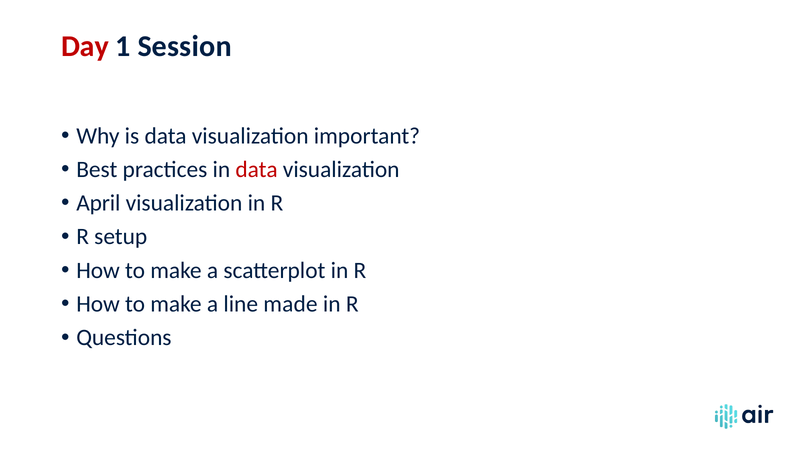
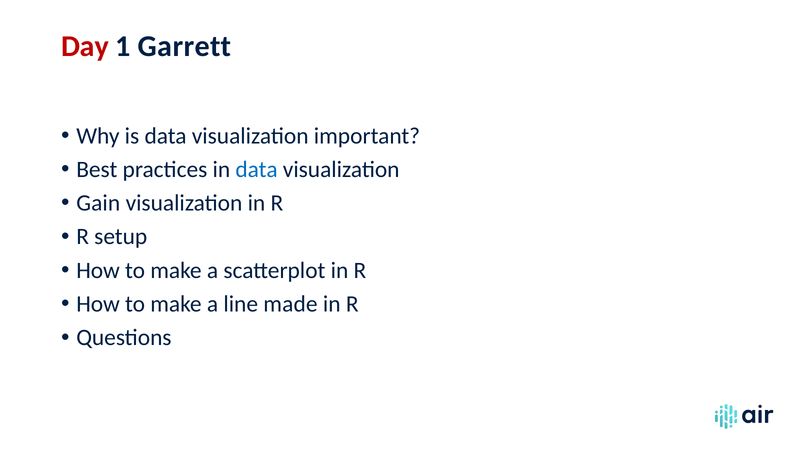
Session: Session -> Garrett
data at (257, 169) colour: red -> blue
April: April -> Gain
